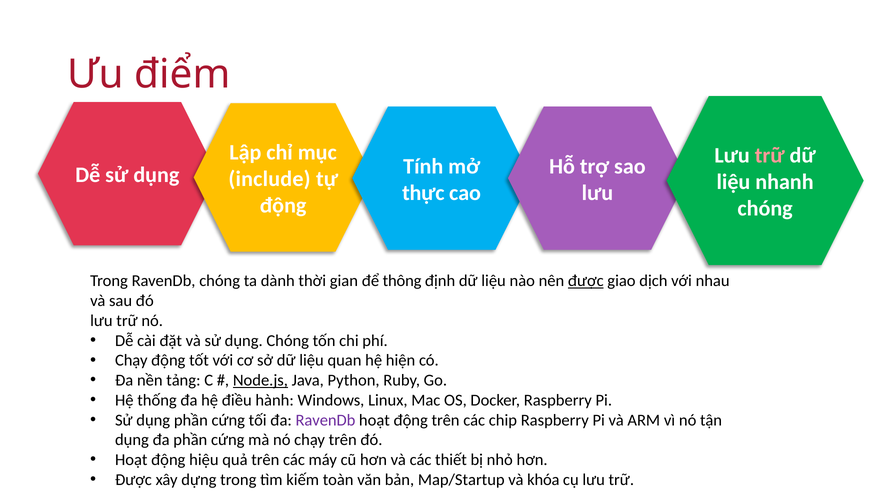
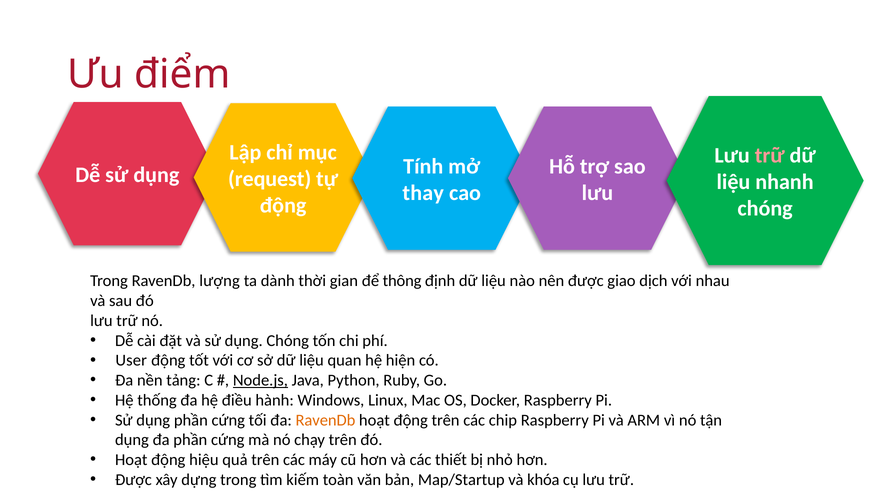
include: include -> request
thực: thực -> thay
RavenDb chóng: chóng -> lượng
được at (586, 281) underline: present -> none
Chạy at (131, 360): Chạy -> User
RavenDb at (325, 420) colour: purple -> orange
